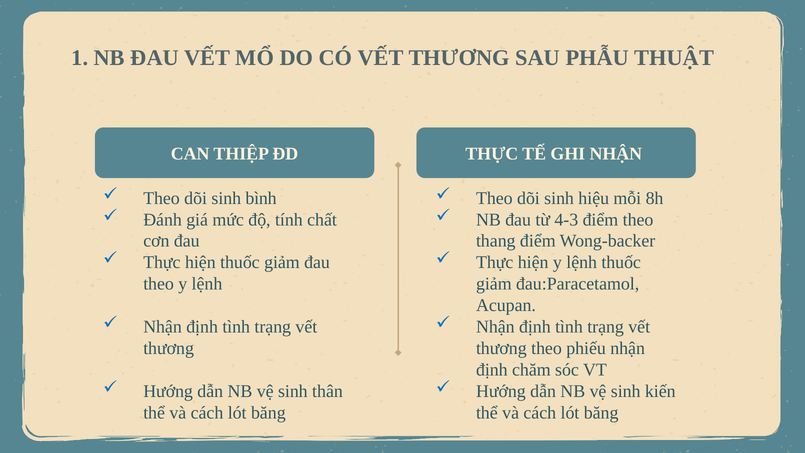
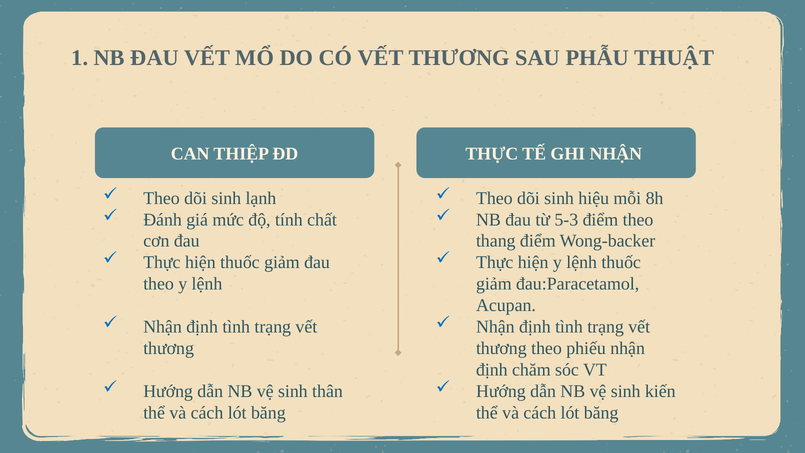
bình: bình -> lạnh
4-3: 4-3 -> 5-3
